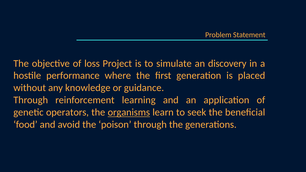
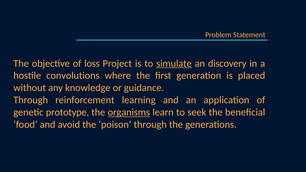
simulate underline: none -> present
performance: performance -> convolutions
operators: operators -> prototype
